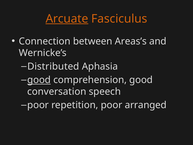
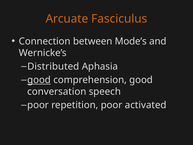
Arcuate underline: present -> none
Areas’s: Areas’s -> Mode’s
arranged: arranged -> activated
